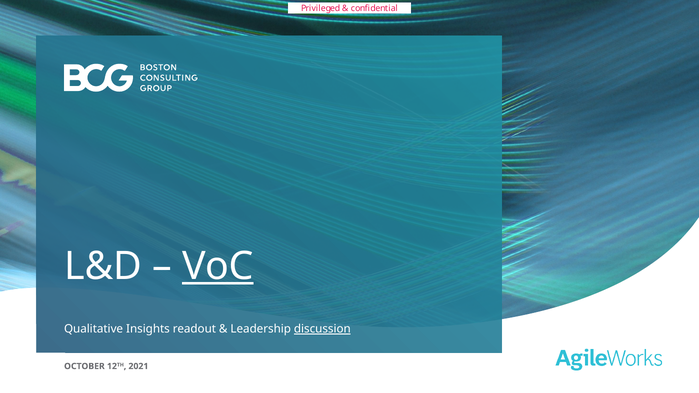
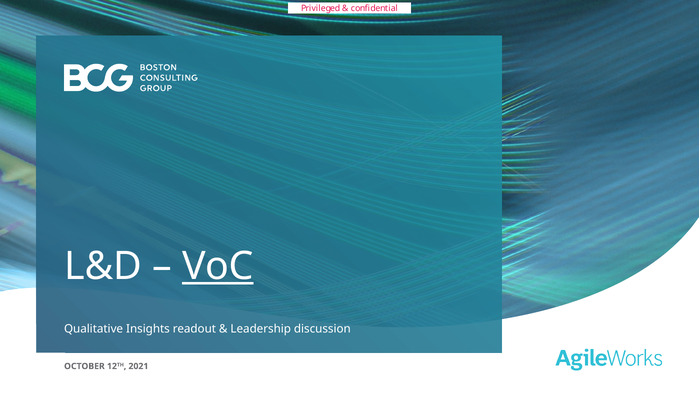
discussion underline: present -> none
